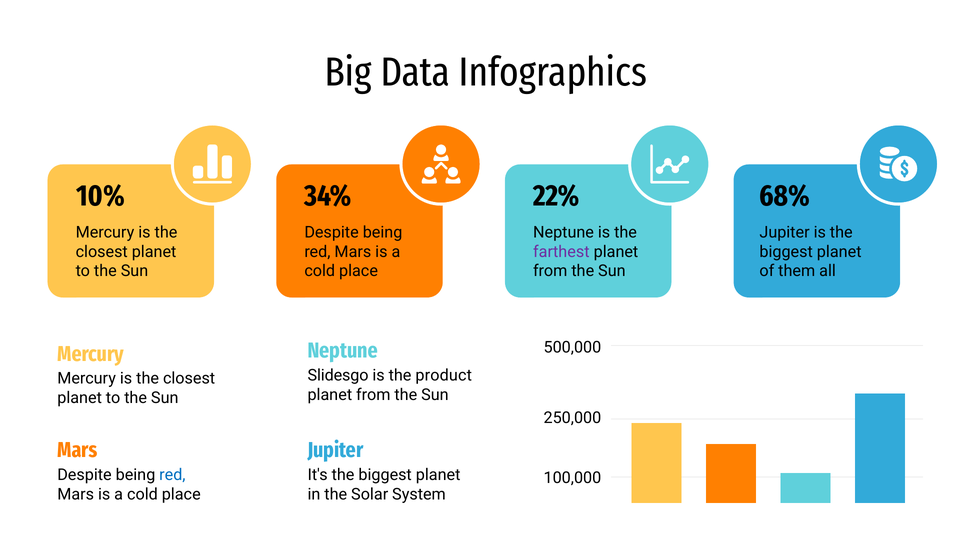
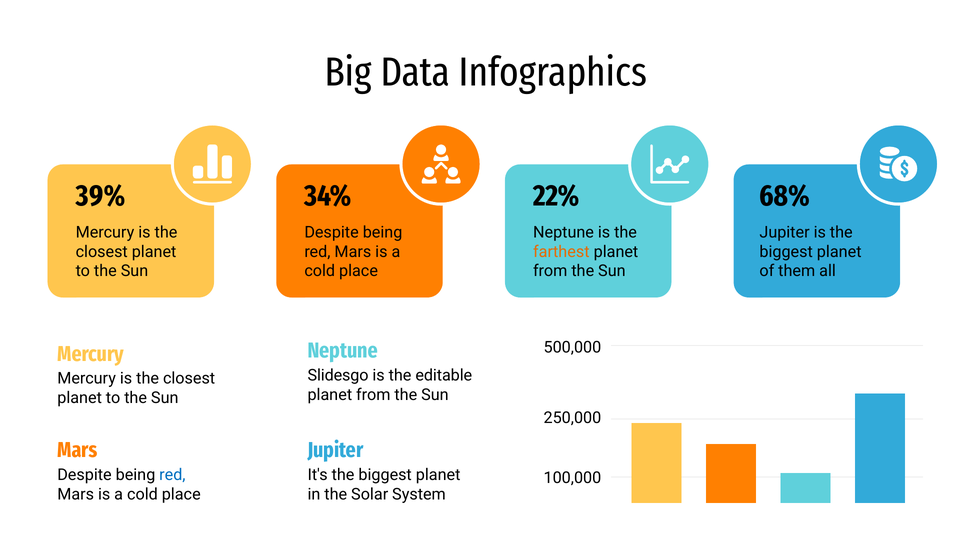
10%: 10% -> 39%
farthest colour: purple -> orange
product: product -> editable
